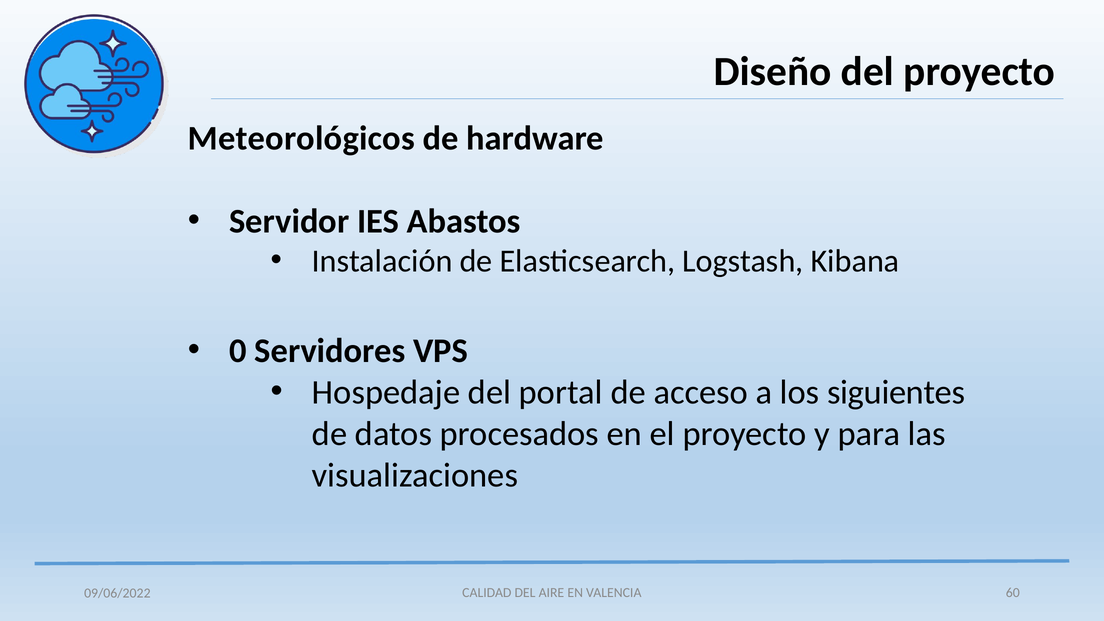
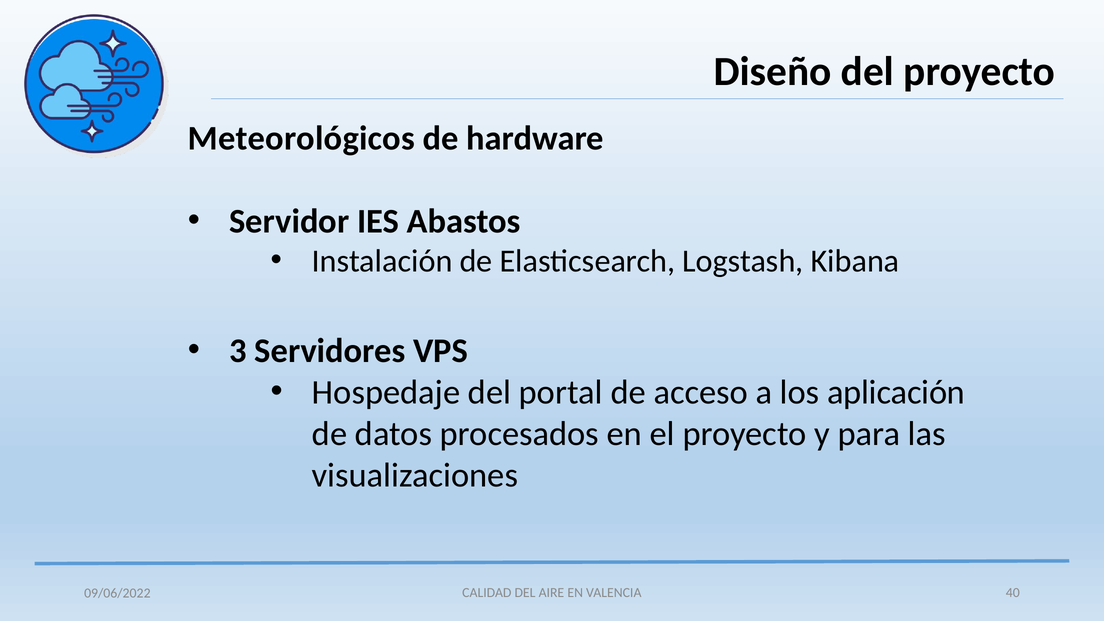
0: 0 -> 3
siguientes: siguientes -> aplicación
60: 60 -> 40
